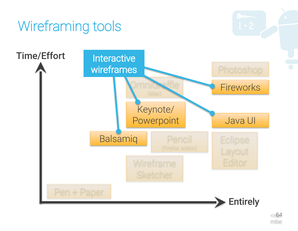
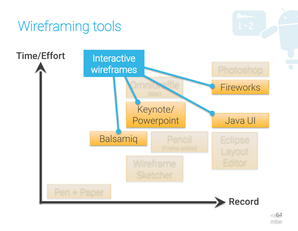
Entirely: Entirely -> Record
